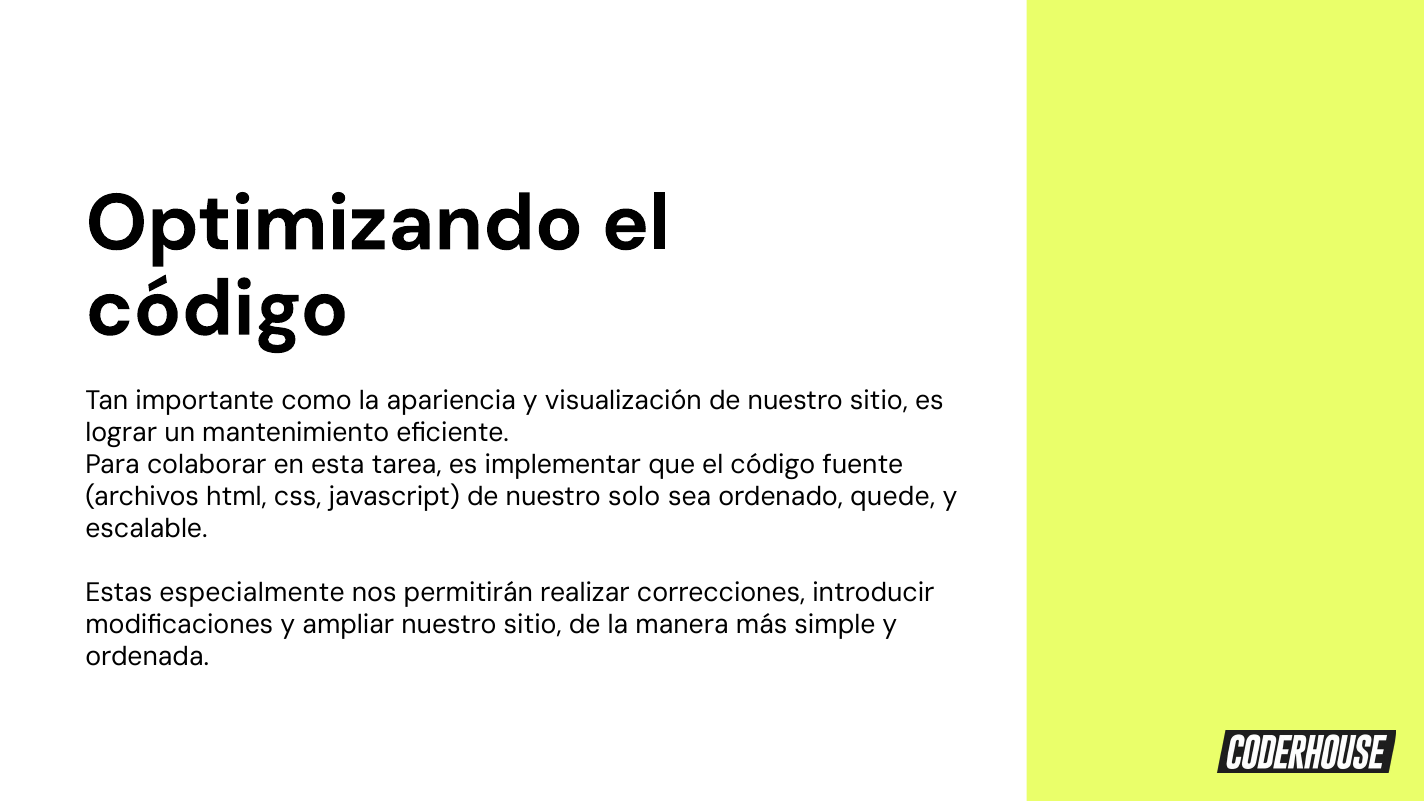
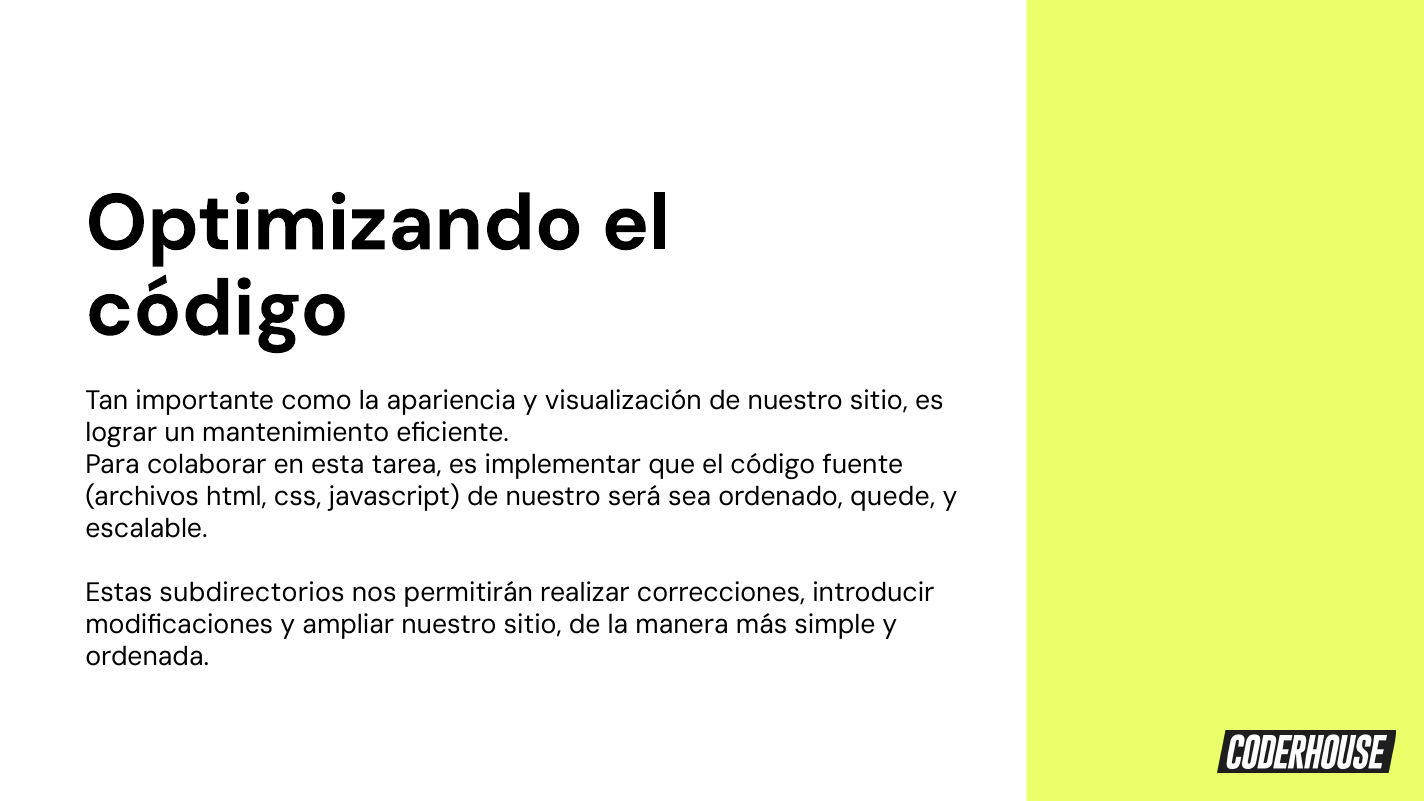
solo: solo -> será
especialmente: especialmente -> subdirectorios
